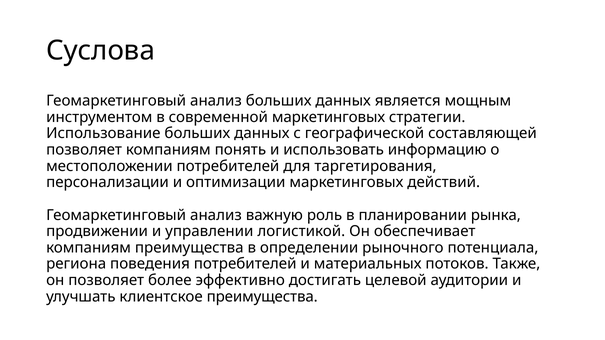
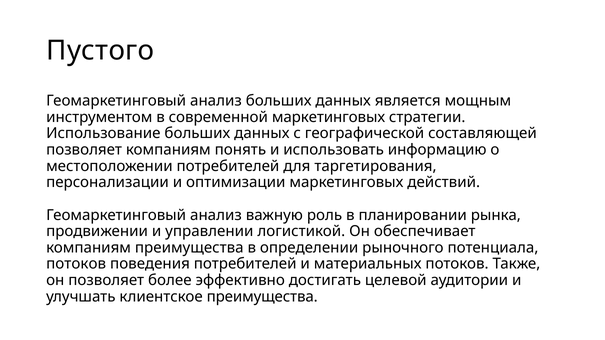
Суслова: Суслова -> Пустого
региона at (76, 264): региона -> потоков
